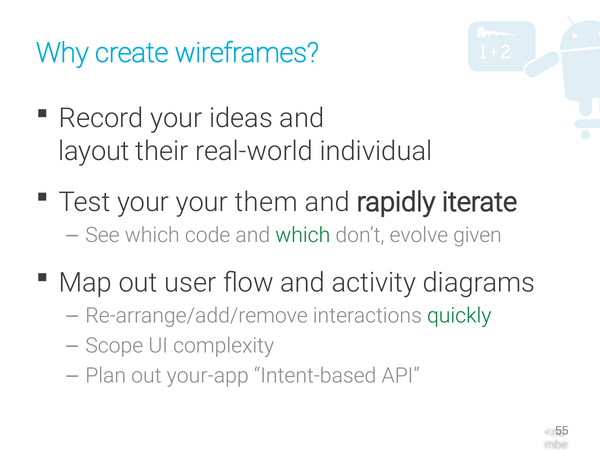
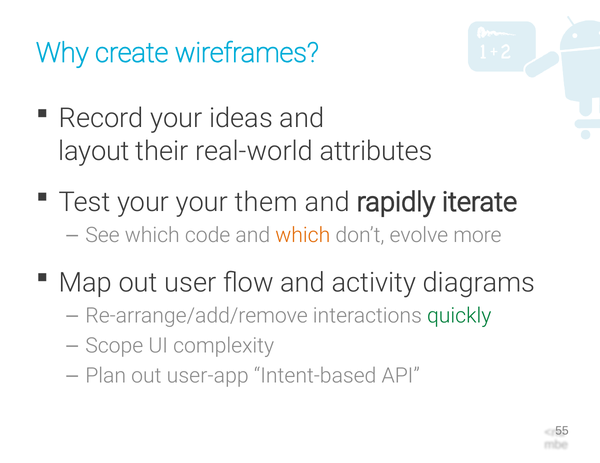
individual: individual -> attributes
which at (303, 236) colour: green -> orange
given: given -> more
your-app: your-app -> user-app
